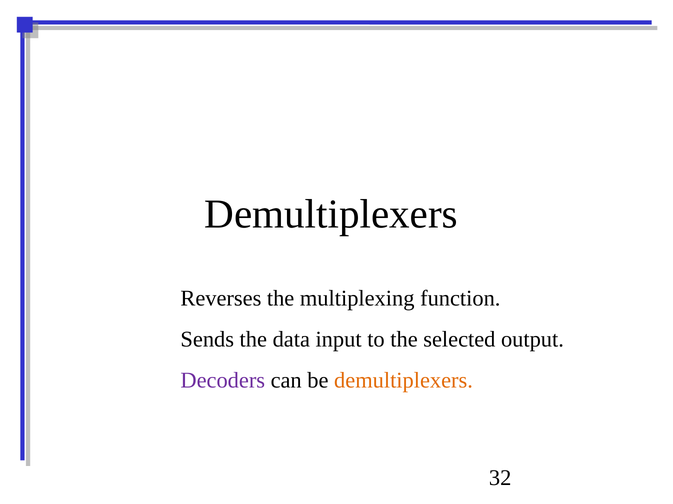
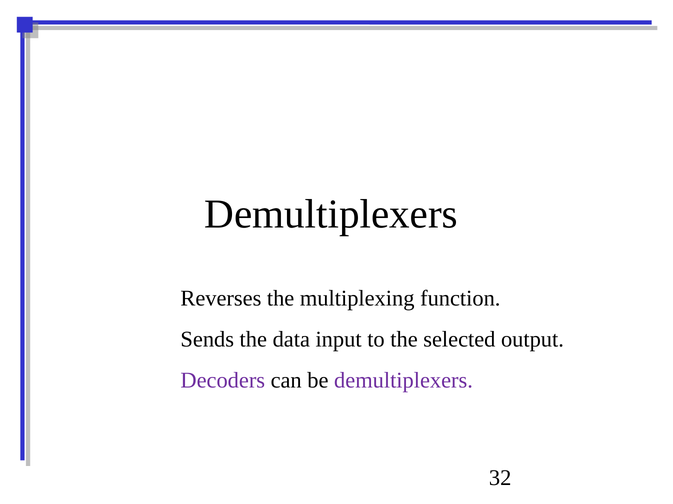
demultiplexers at (404, 381) colour: orange -> purple
